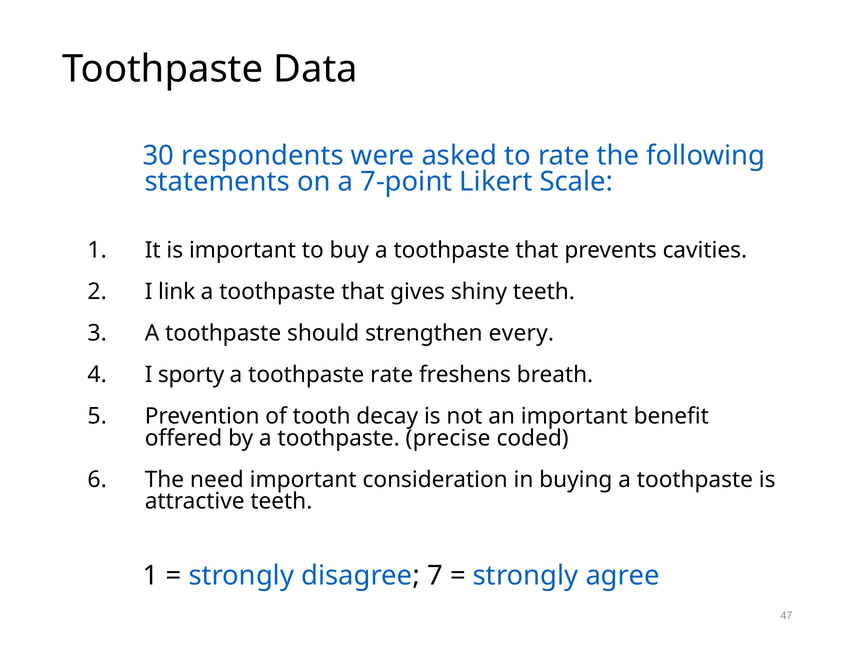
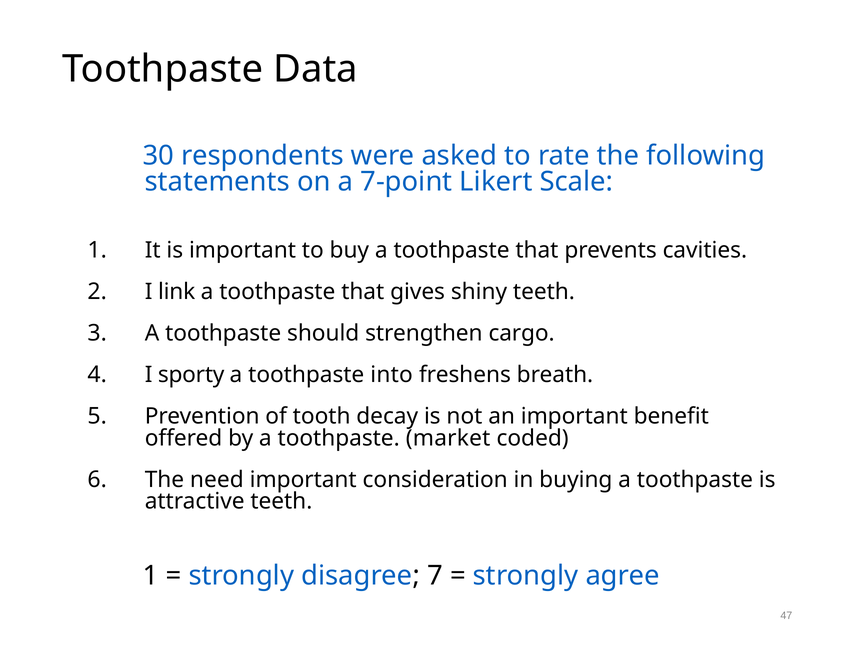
every: every -> cargo
toothpaste rate: rate -> into
precise: precise -> market
